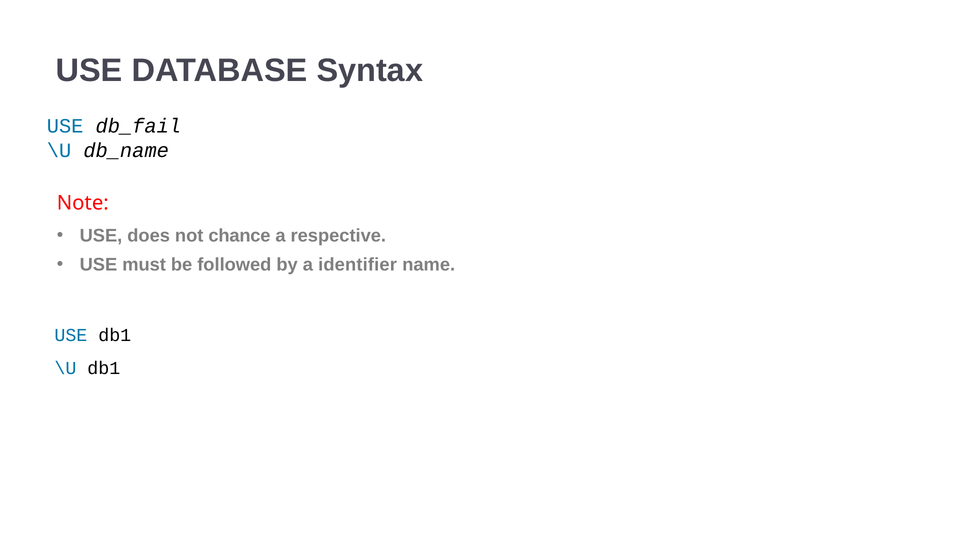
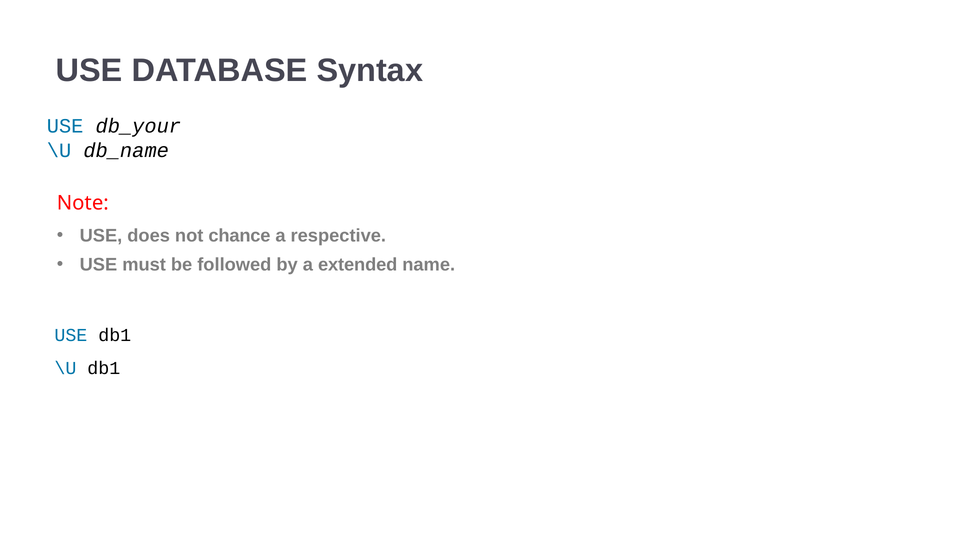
db_fail: db_fail -> db_your
identifier: identifier -> extended
